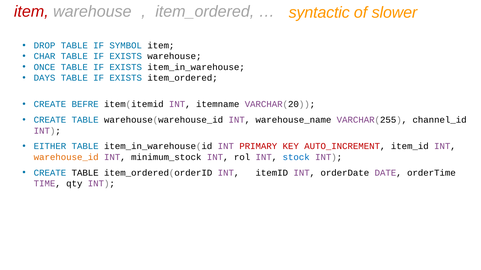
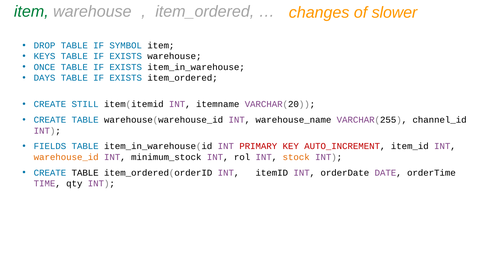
item at (31, 11) colour: red -> green
syntactic: syntactic -> changes
CHAR: CHAR -> KEYS
BEFRE: BEFRE -> STILL
EITHER: EITHER -> FIELDS
stock colour: blue -> orange
